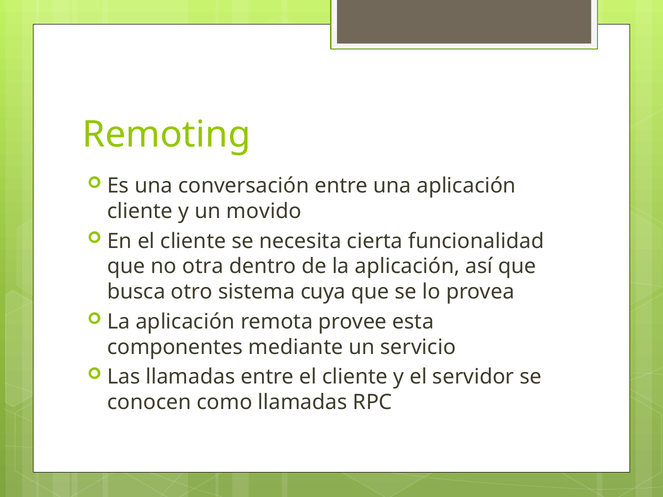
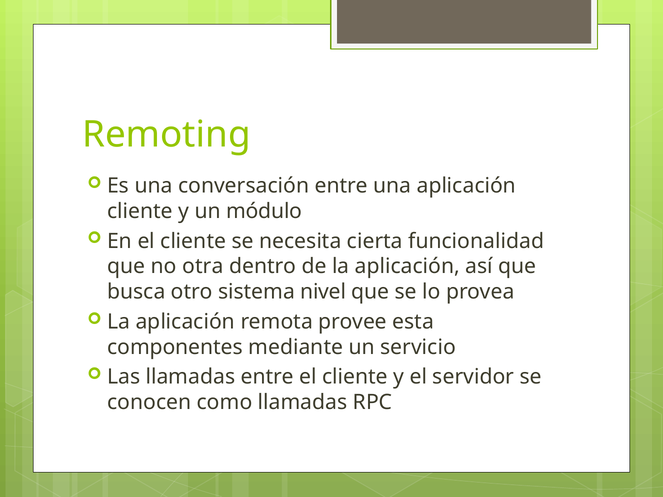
movido: movido -> módulo
cuya: cuya -> nivel
